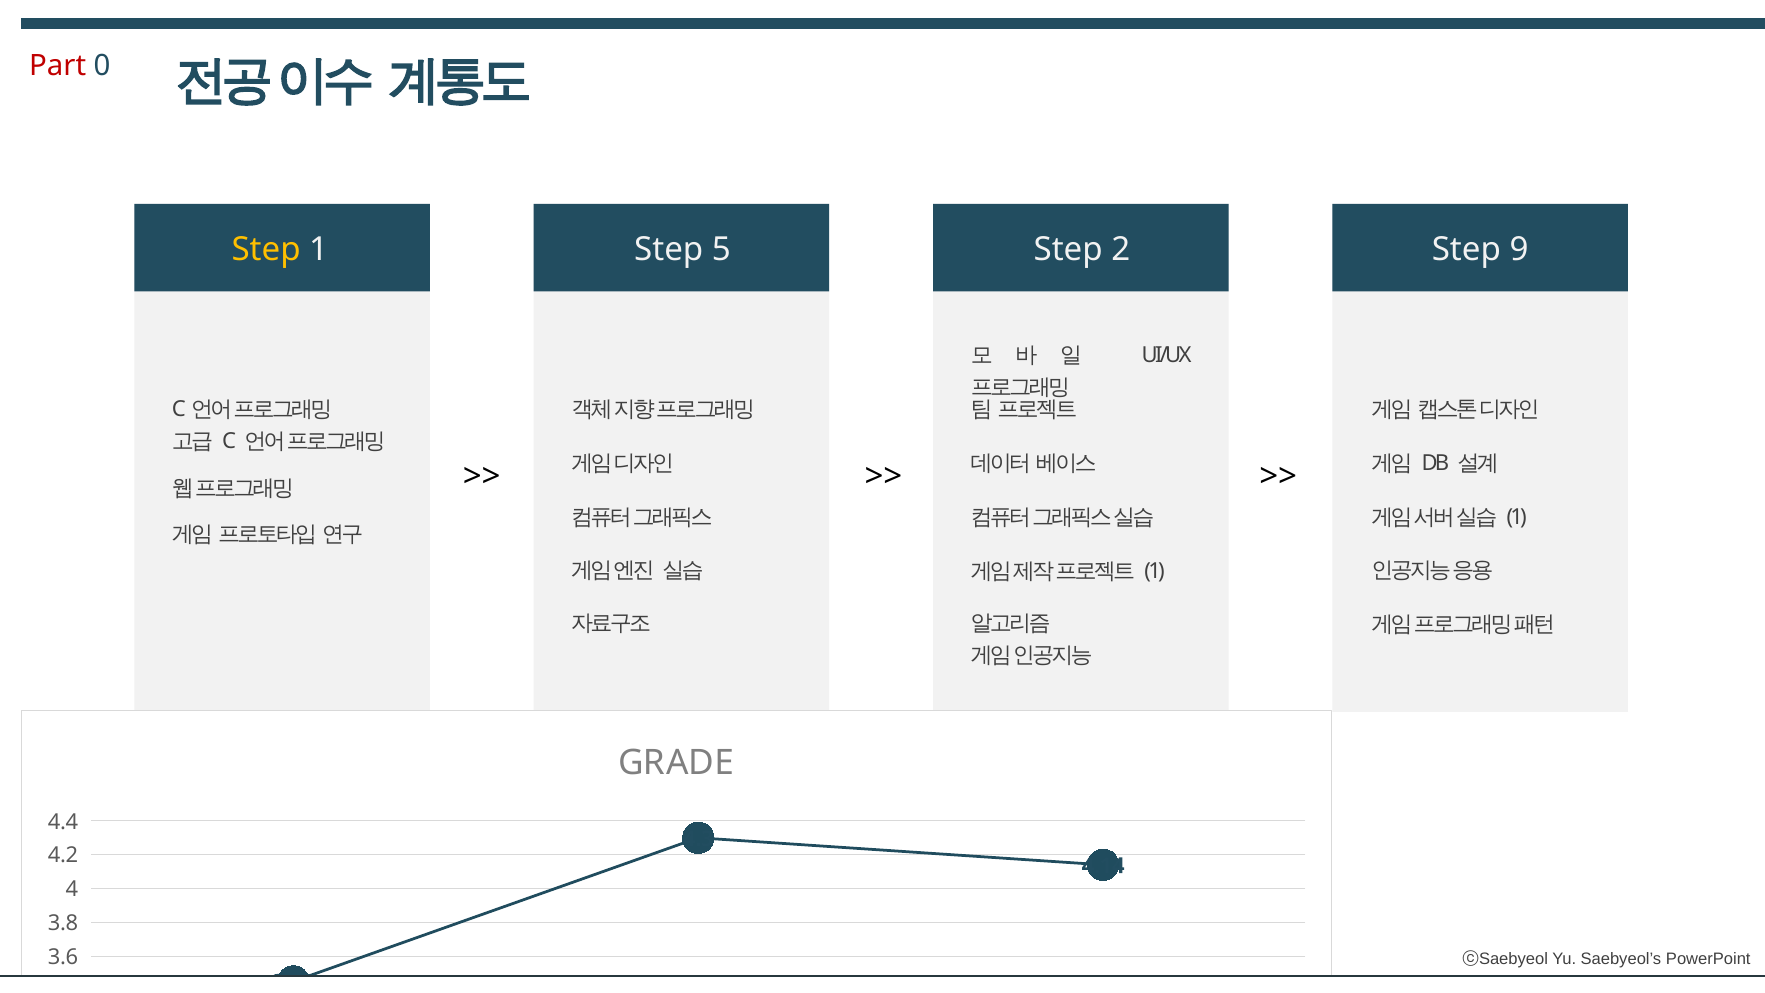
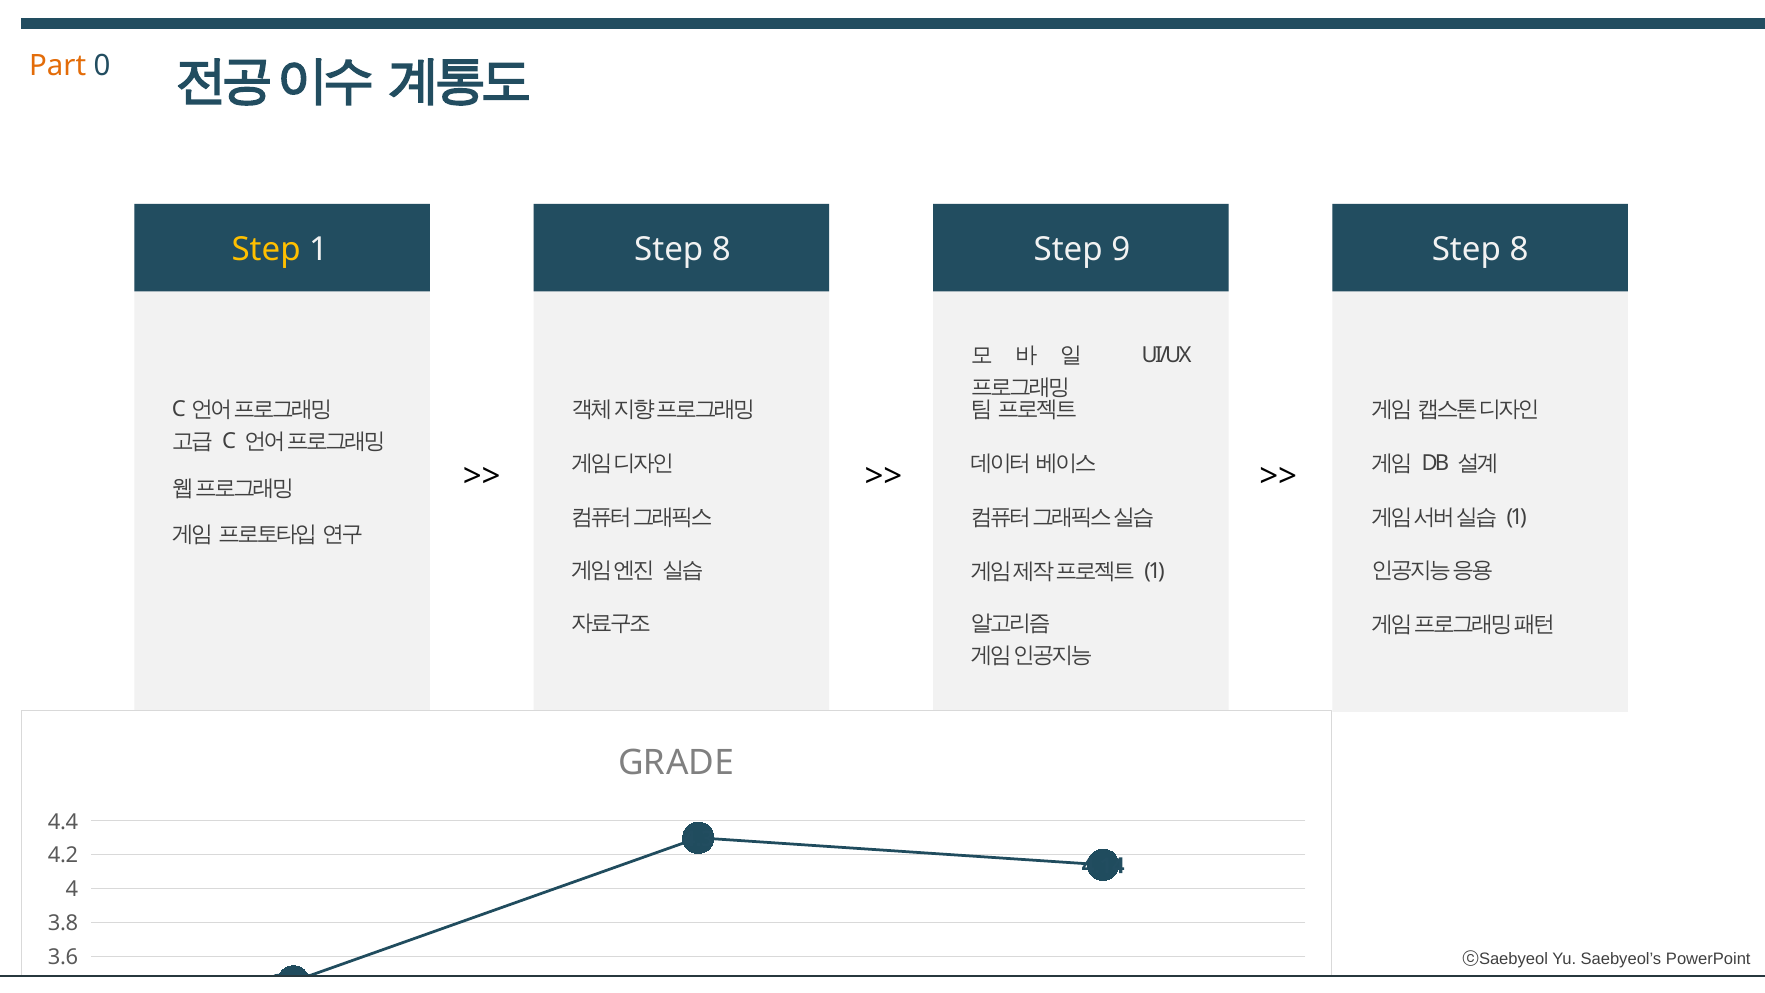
Part colour: red -> orange
1 Step 5: 5 -> 8
Step 2: 2 -> 9
9 at (1519, 249): 9 -> 8
